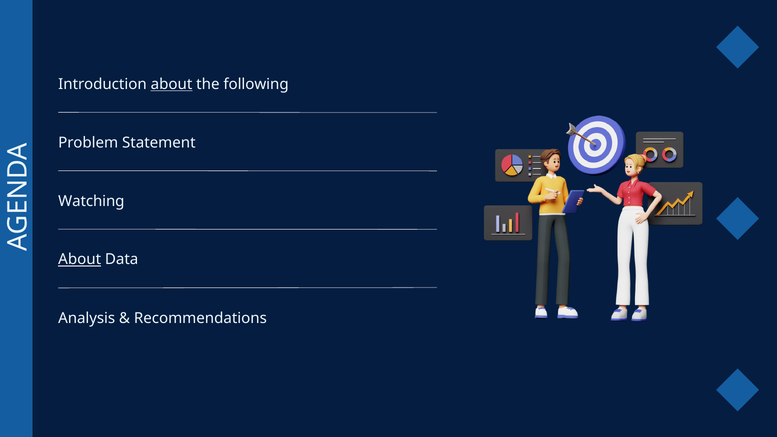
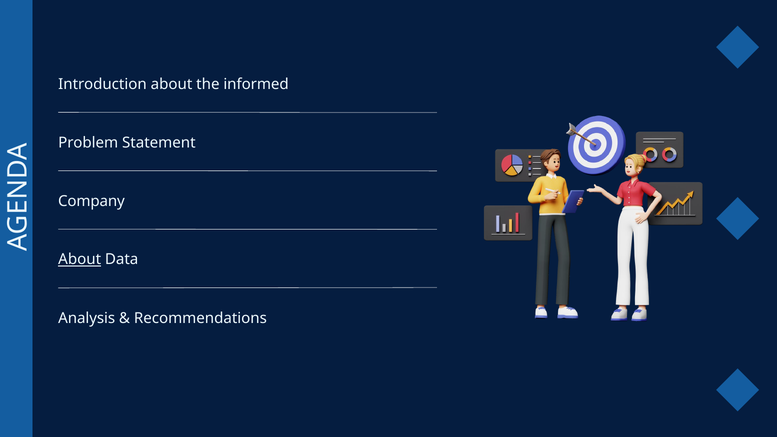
about at (172, 84) underline: present -> none
following: following -> informed
Watching: Watching -> Company
